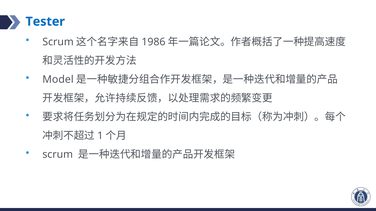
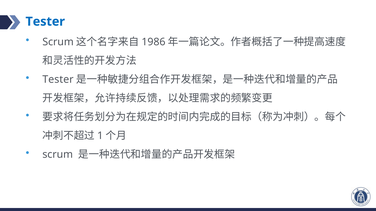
Model at (58, 80): Model -> Tester
